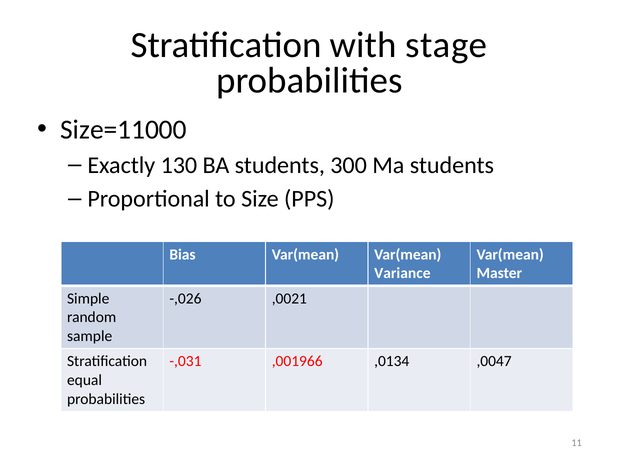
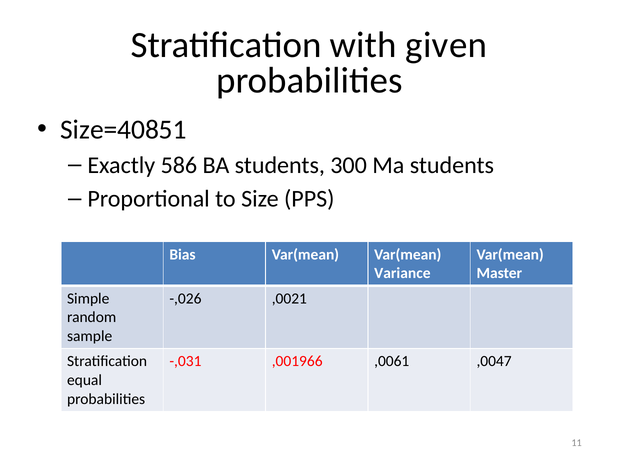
stage: stage -> given
Size=11000: Size=11000 -> Size=40851
130: 130 -> 586
,0134: ,0134 -> ,0061
